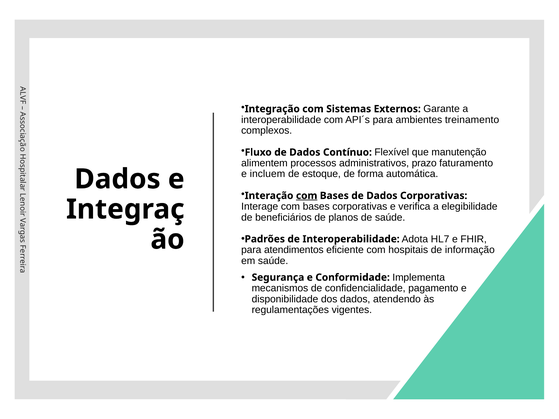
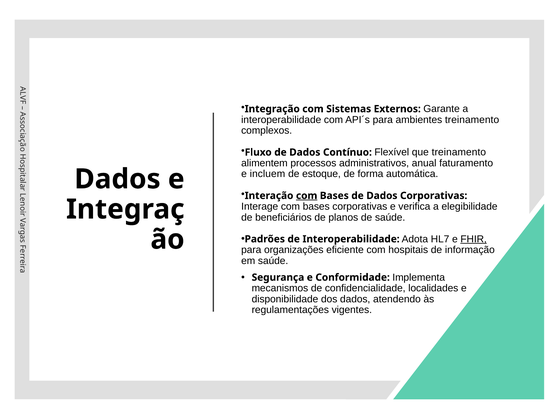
que manutenção: manutenção -> treinamento
prazo: prazo -> anual
FHIR underline: none -> present
atendimentos: atendimentos -> organizações
pagamento: pagamento -> localidades
